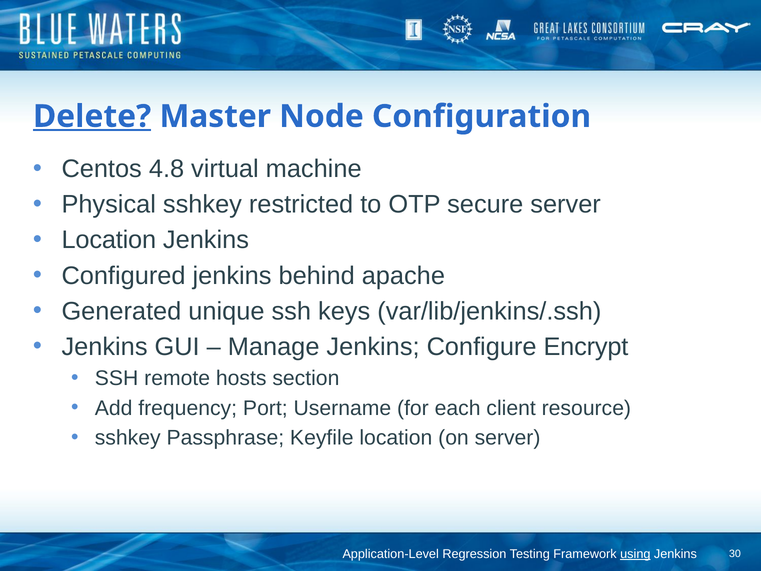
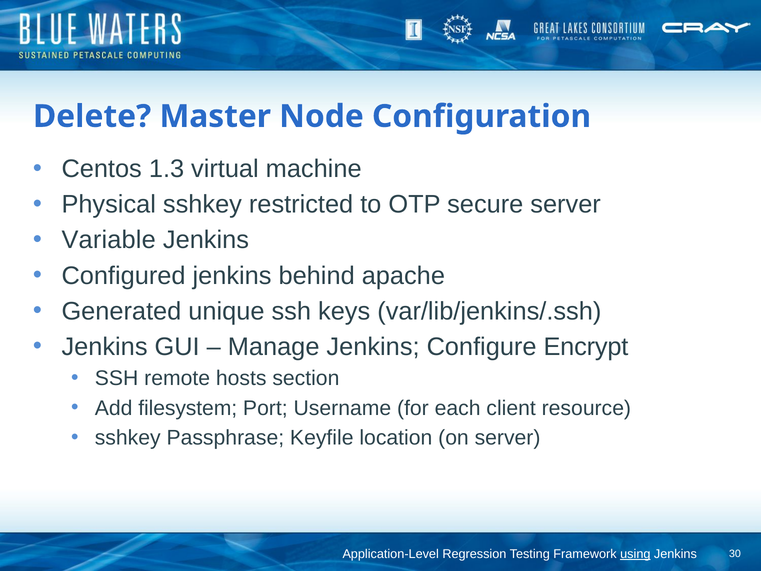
Delete underline: present -> none
4.8: 4.8 -> 1.3
Location at (109, 240): Location -> Variable
frequency: frequency -> filesystem
